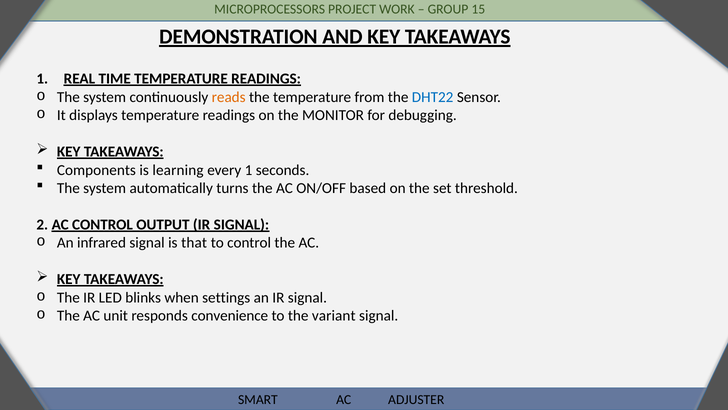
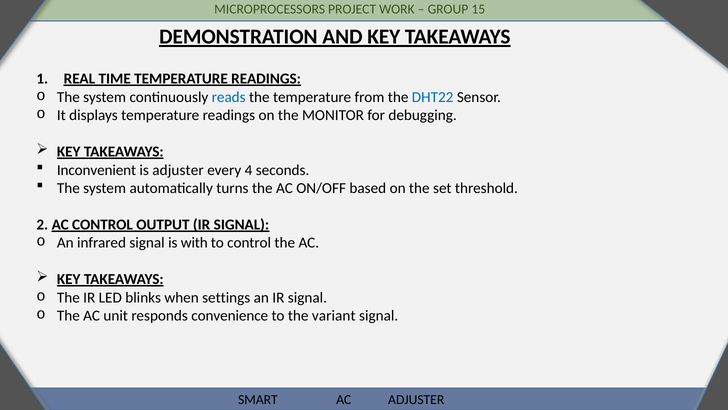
reads colour: orange -> blue
Components: Components -> Inconvenient
is learning: learning -> adjuster
every 1: 1 -> 4
that: that -> with
